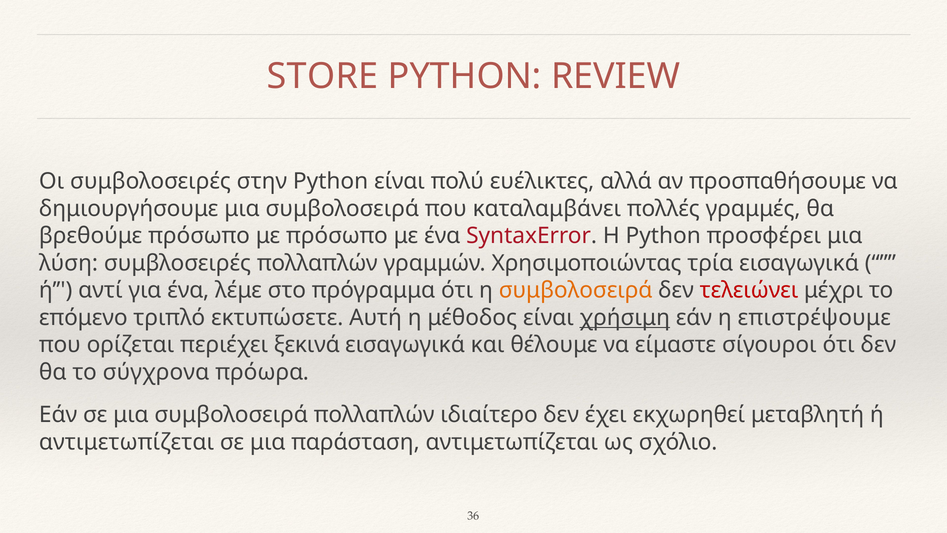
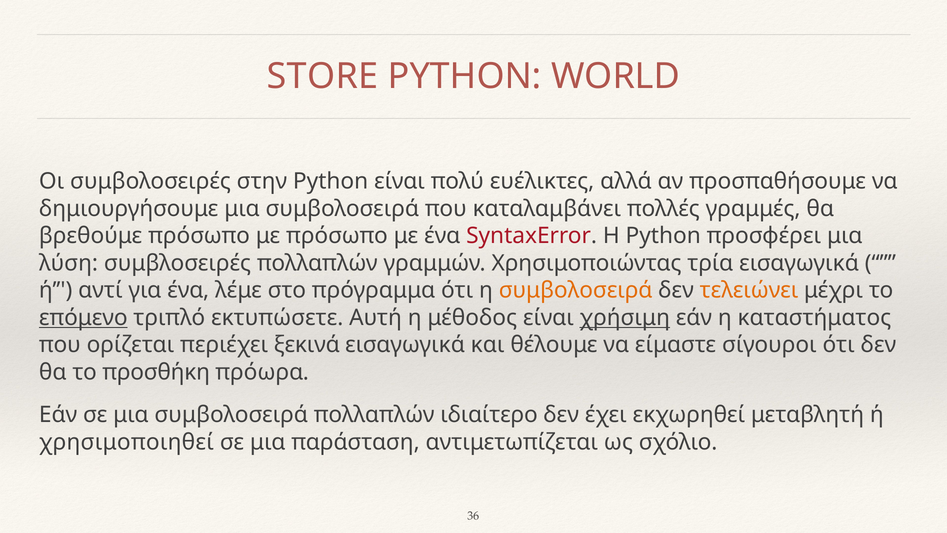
REVIEW: REVIEW -> WORLD
τελειώνει colour: red -> orange
επόμενο underline: none -> present
επιστρέψουμε: επιστρέψουμε -> καταστήματος
σύγχρονα: σύγχρονα -> προσθήκη
αντιμετωπίζεται at (127, 442): αντιμετωπίζεται -> χρησιμοποιηθεί
